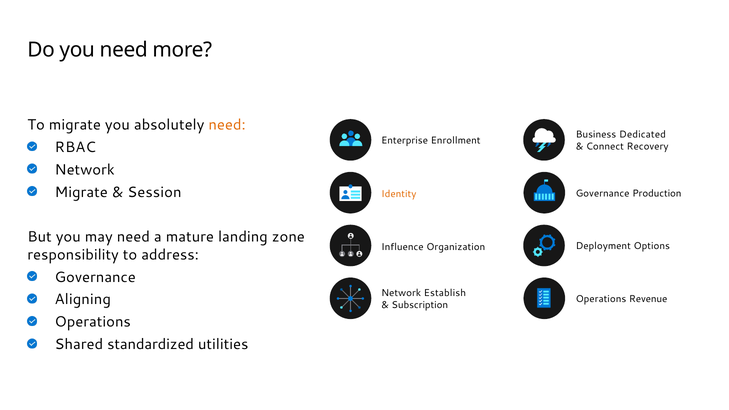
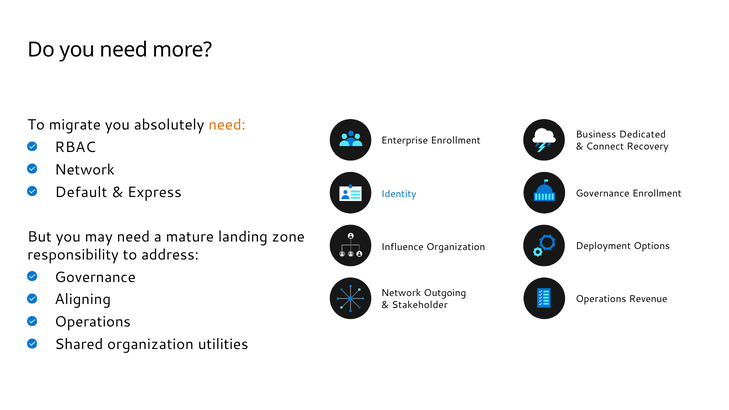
Migrate at (81, 192): Migrate -> Default
Session: Session -> Express
Governance Production: Production -> Enrollment
Identity colour: orange -> blue
Establish: Establish -> Outgoing
Subscription: Subscription -> Stakeholder
Shared standardized: standardized -> organization
